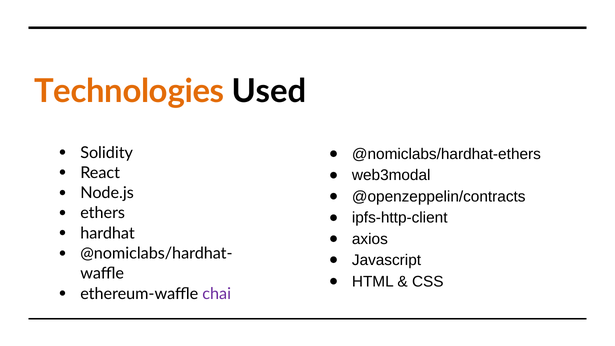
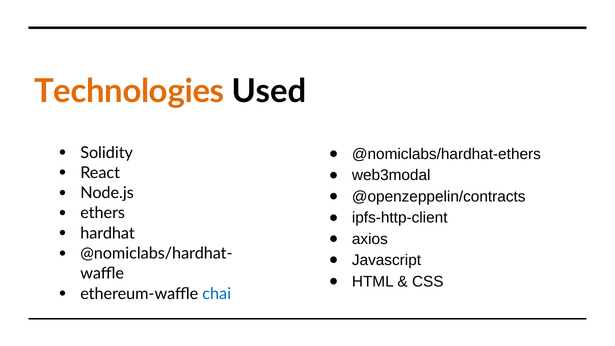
chai colour: purple -> blue
